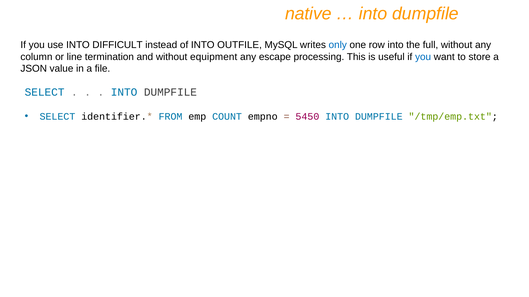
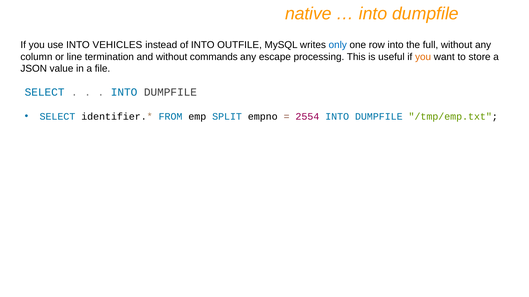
DIFFICULT: DIFFICULT -> VEHICLES
equipment: equipment -> commands
you at (423, 57) colour: blue -> orange
COUNT: COUNT -> SPLIT
5450: 5450 -> 2554
